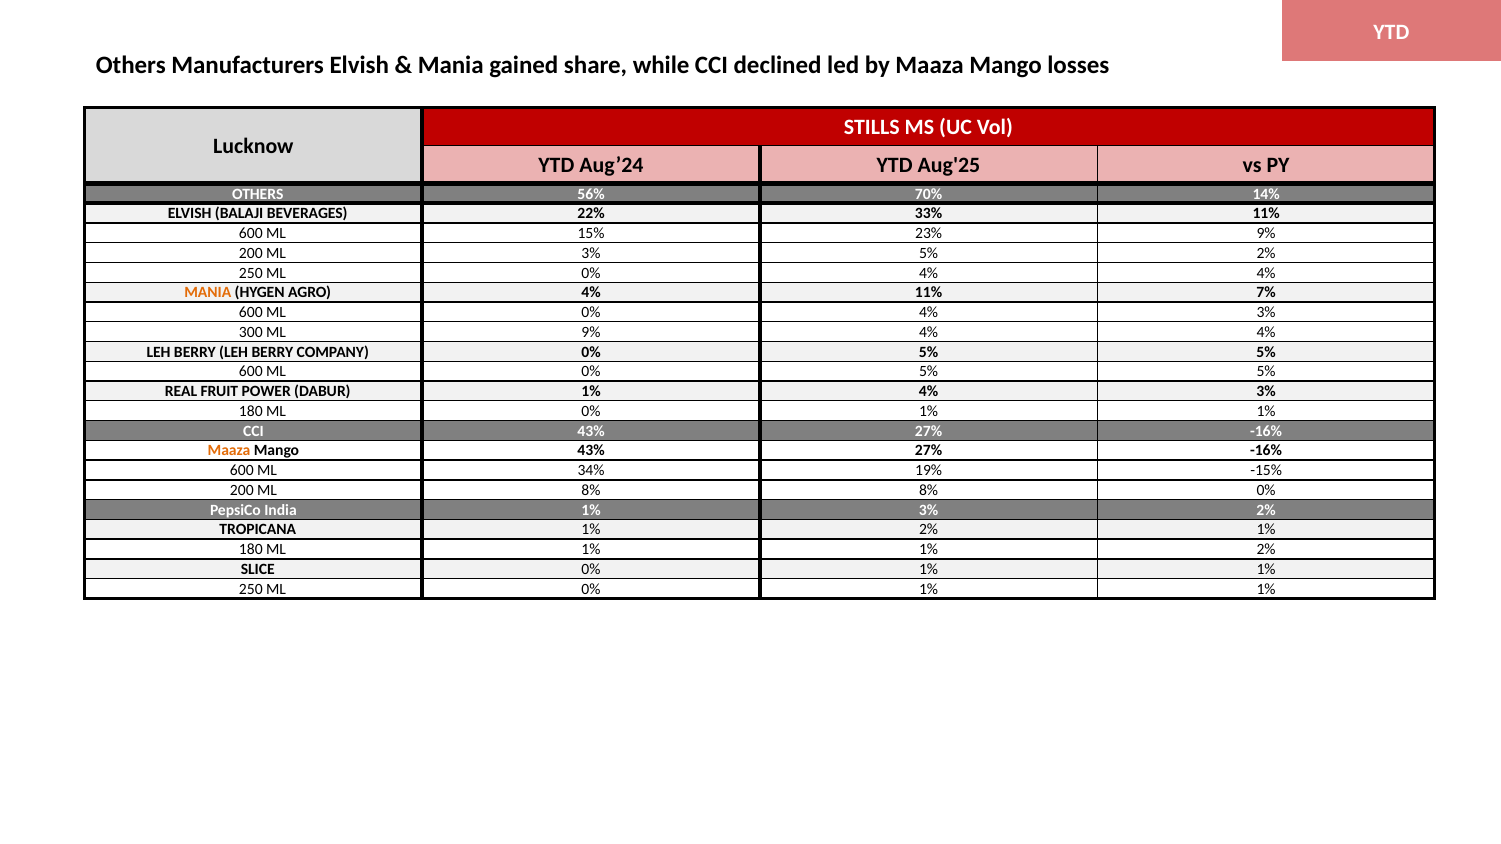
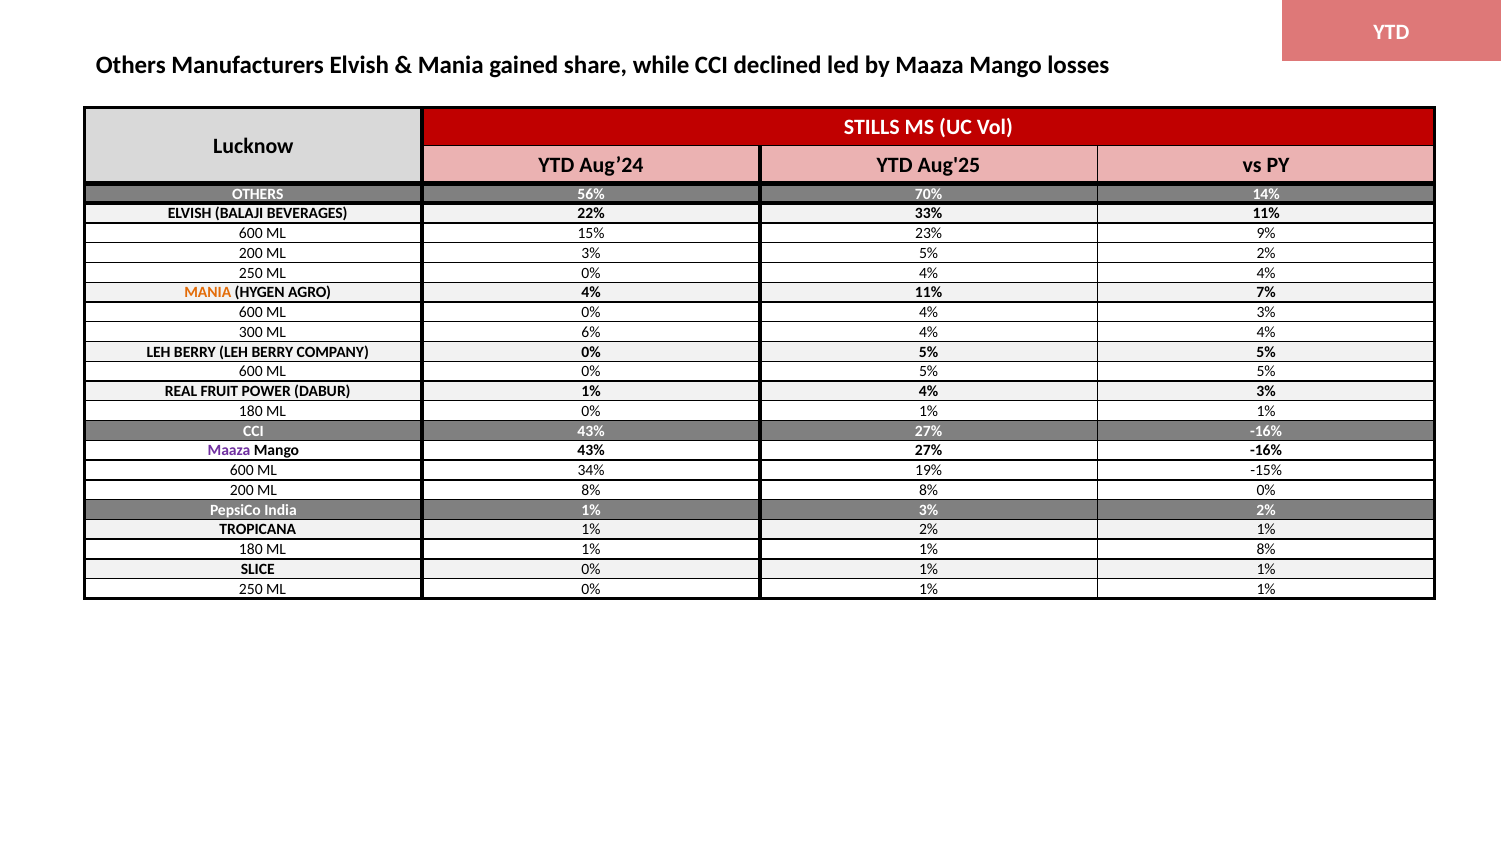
ML 9%: 9% -> 6%
Maaza at (229, 451) colour: orange -> purple
1% 1% 2%: 2% -> 8%
